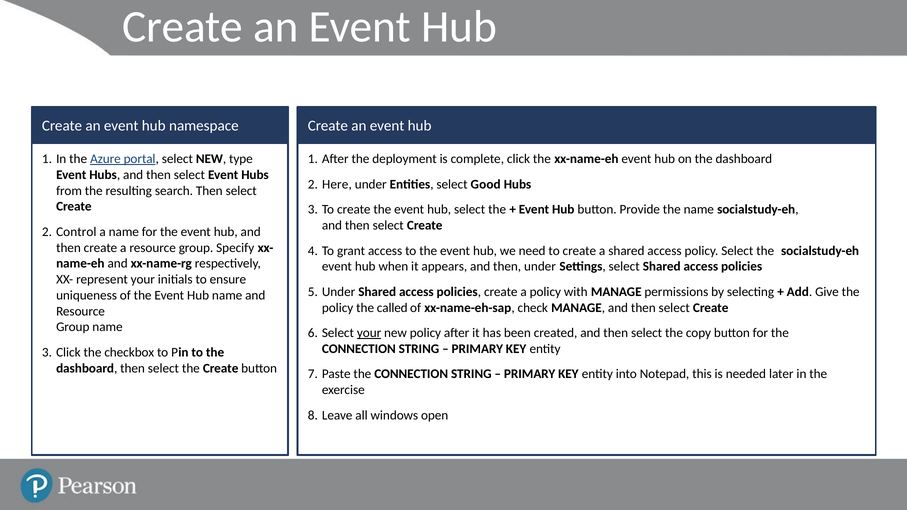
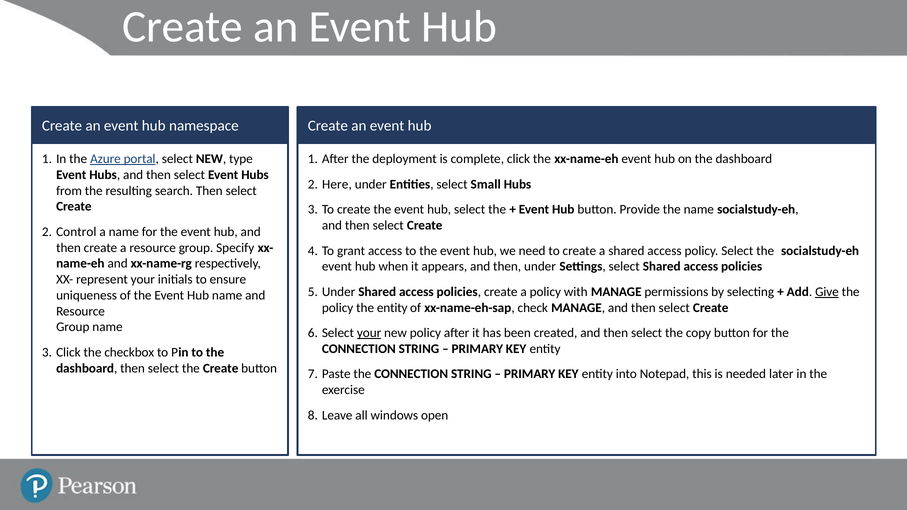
Good: Good -> Small
Give underline: none -> present
the called: called -> entity
